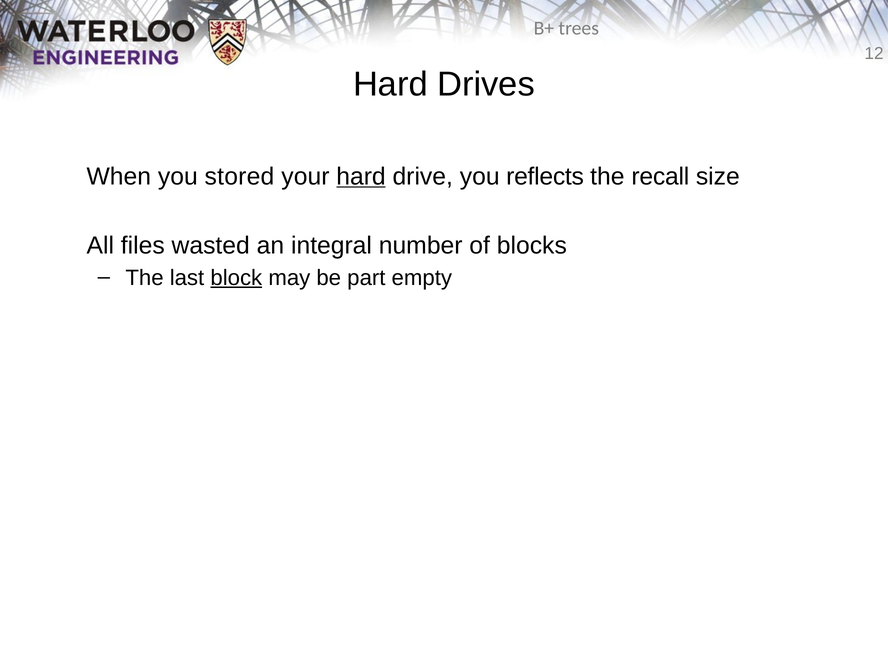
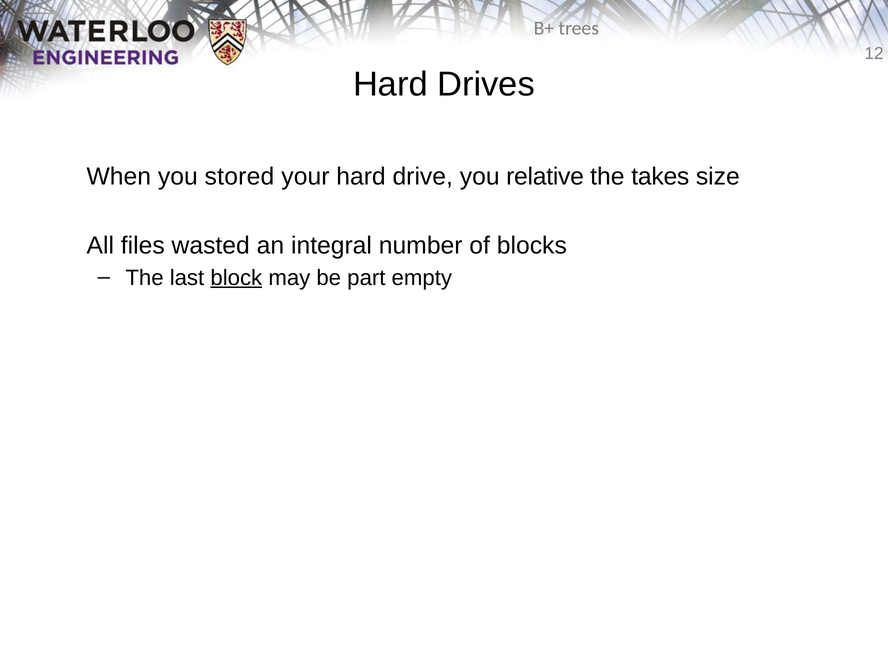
hard at (361, 176) underline: present -> none
reflects: reflects -> relative
recall: recall -> takes
